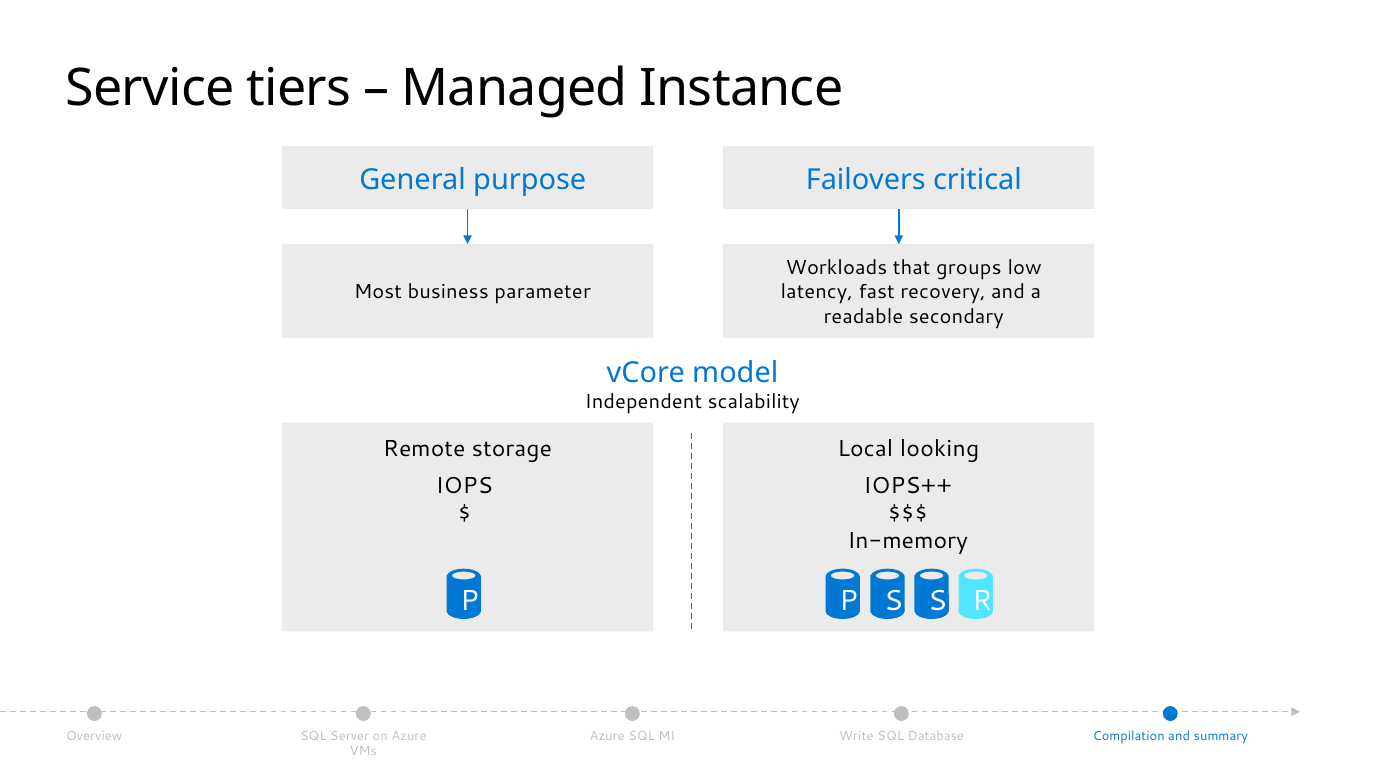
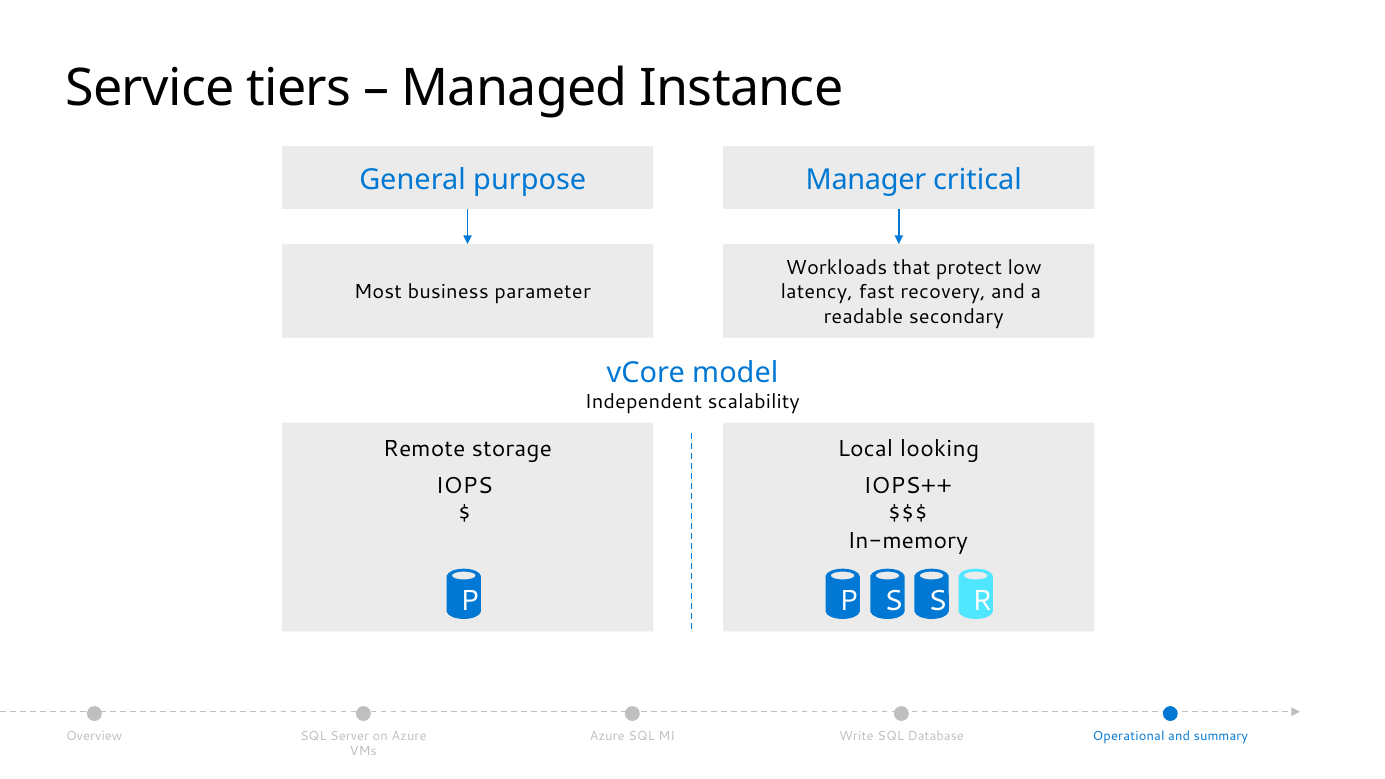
Failovers: Failovers -> Manager
groups: groups -> protect
Compilation: Compilation -> Operational
